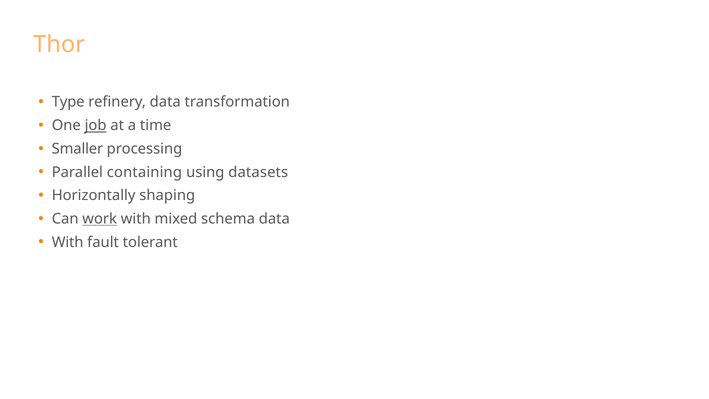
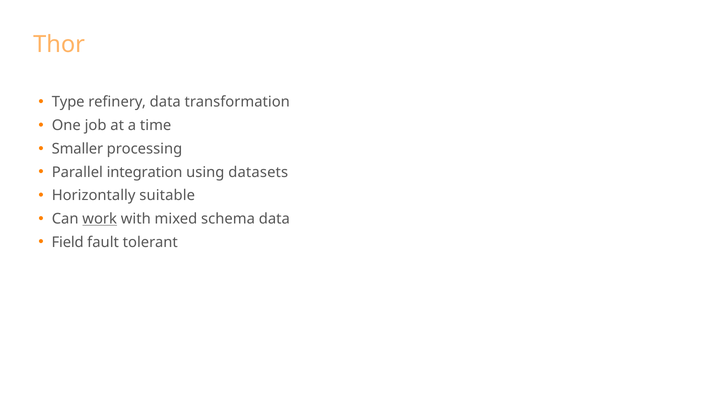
job underline: present -> none
containing: containing -> integration
shaping: shaping -> suitable
With at (68, 242): With -> Field
